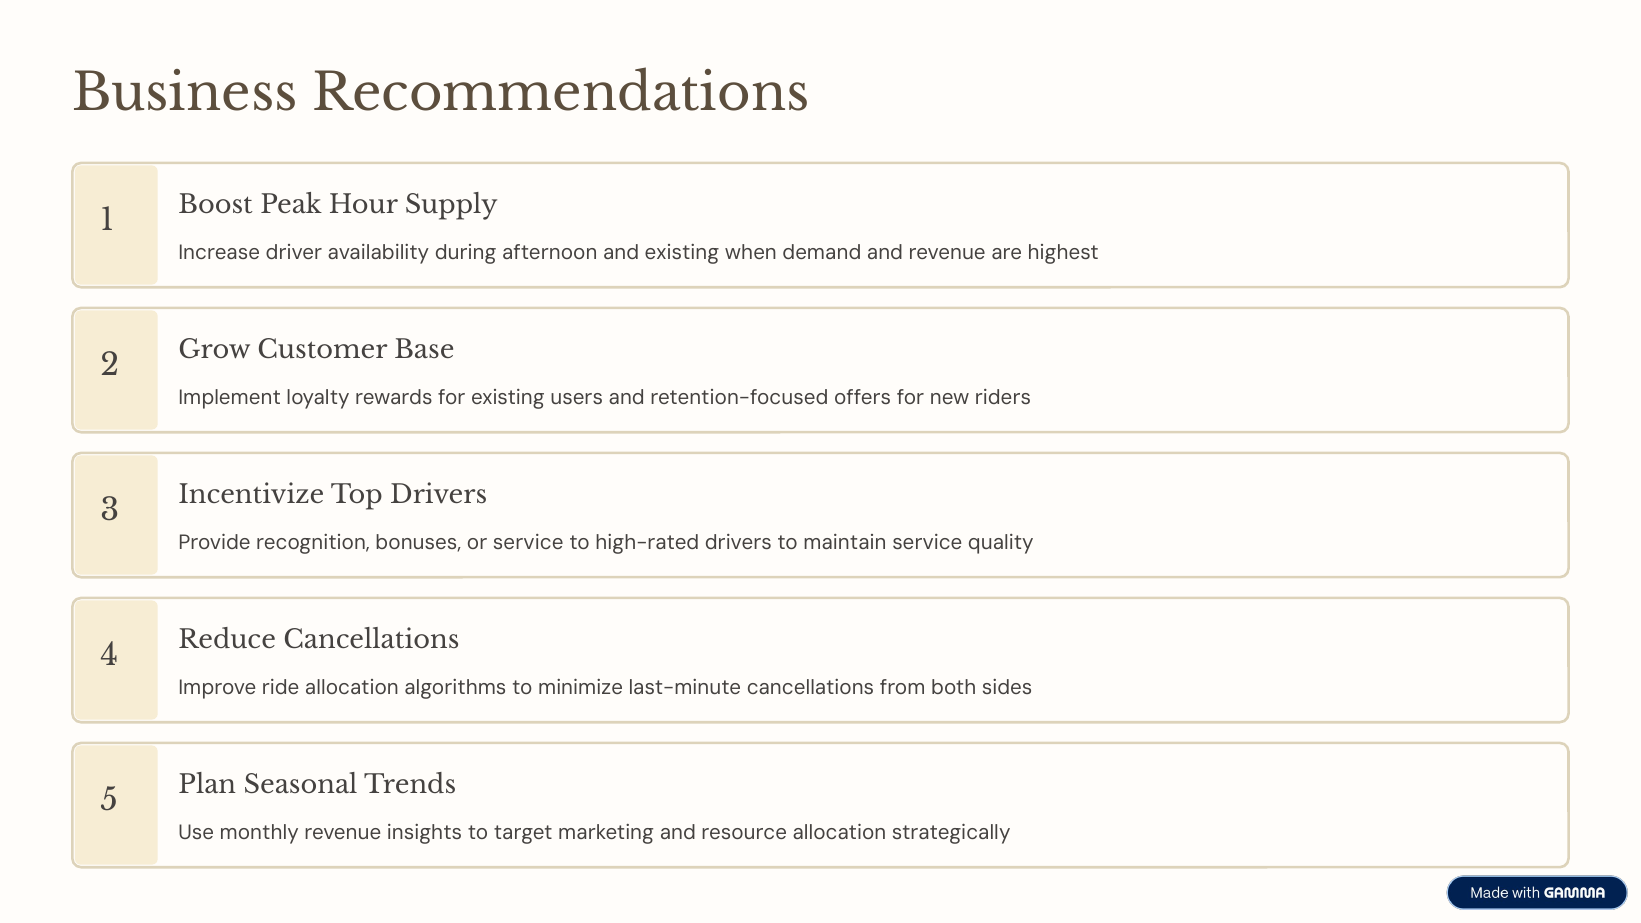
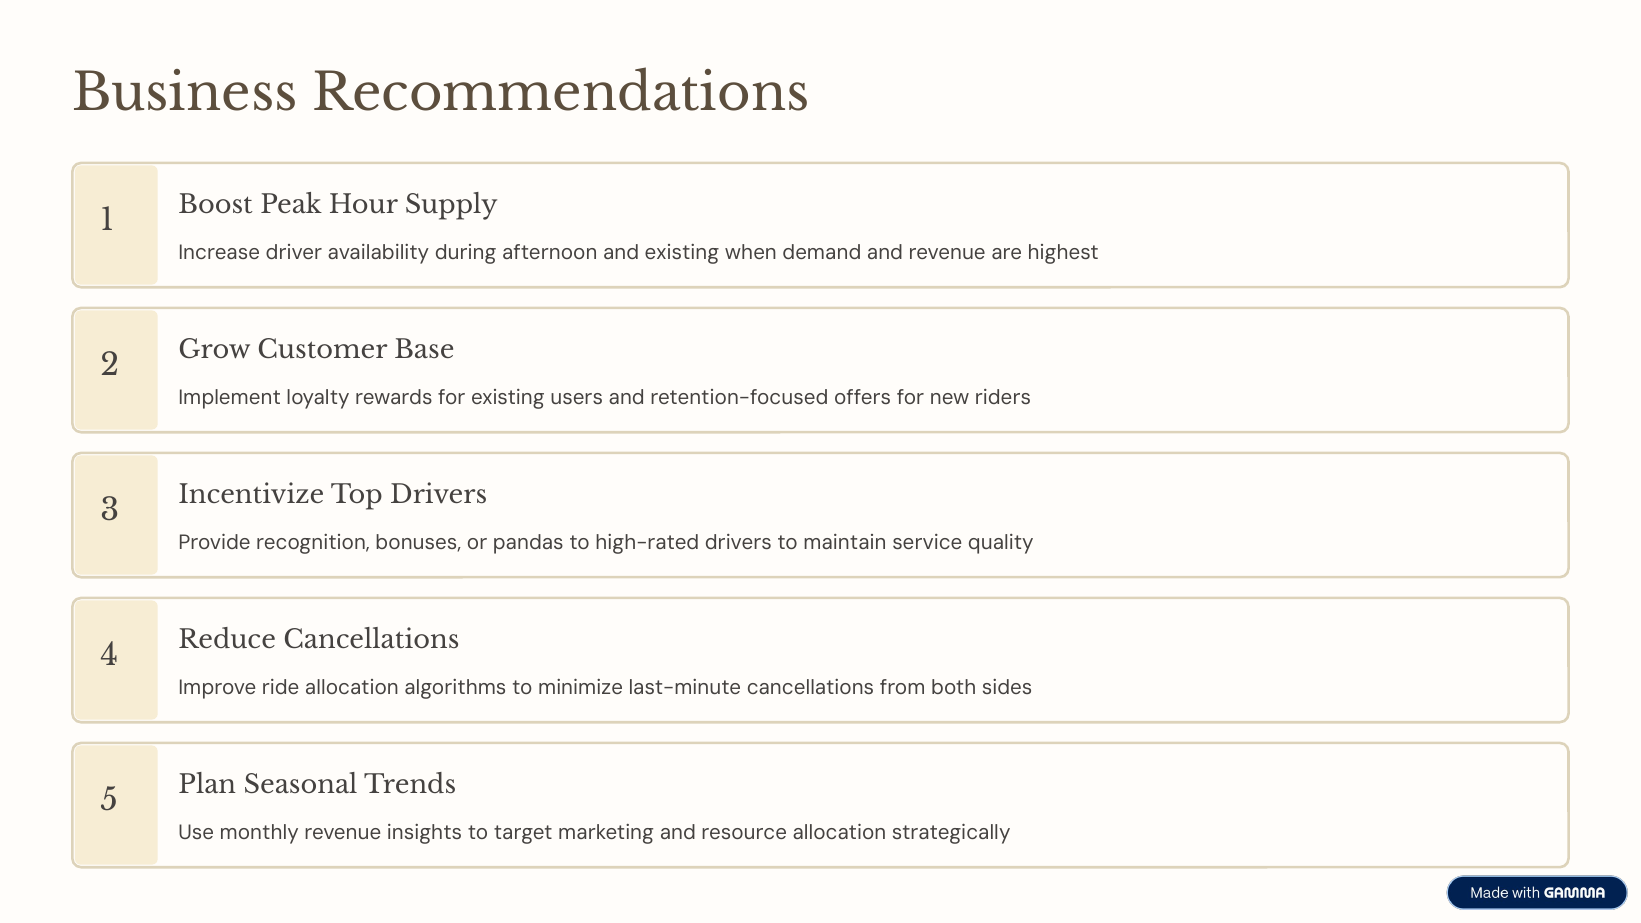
or service: service -> pandas
